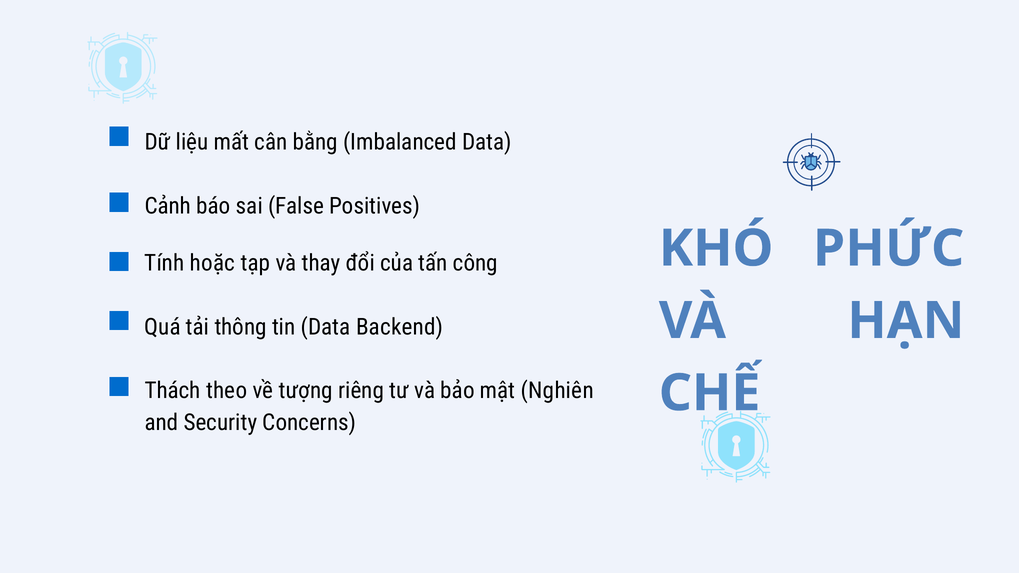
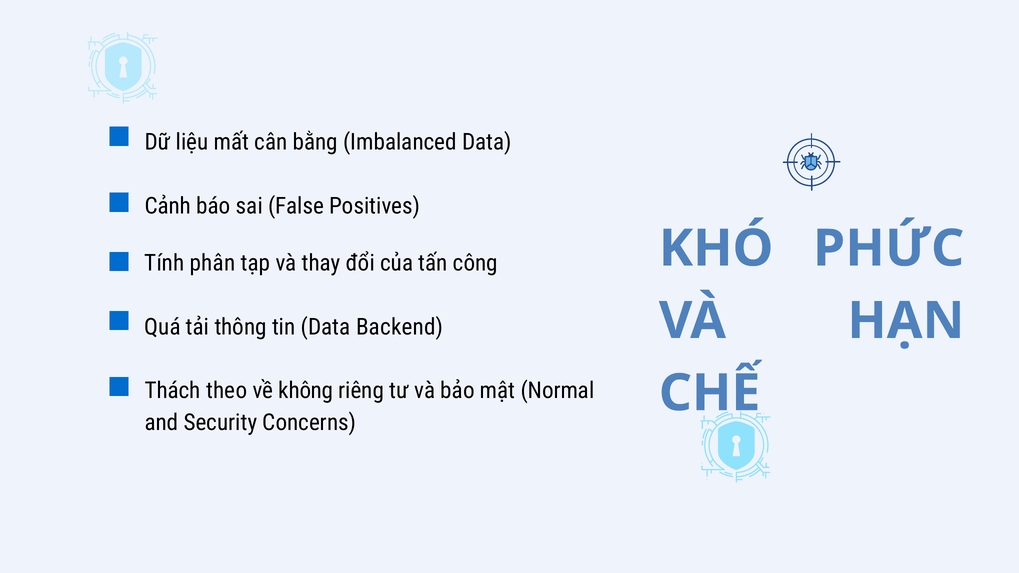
hoặc: hoặc -> phân
tượng: tượng -> không
Nghiên: Nghiên -> Normal
